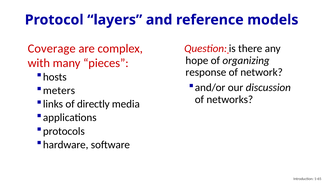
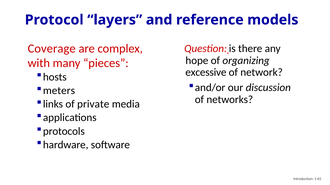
response: response -> excessive
directly: directly -> private
